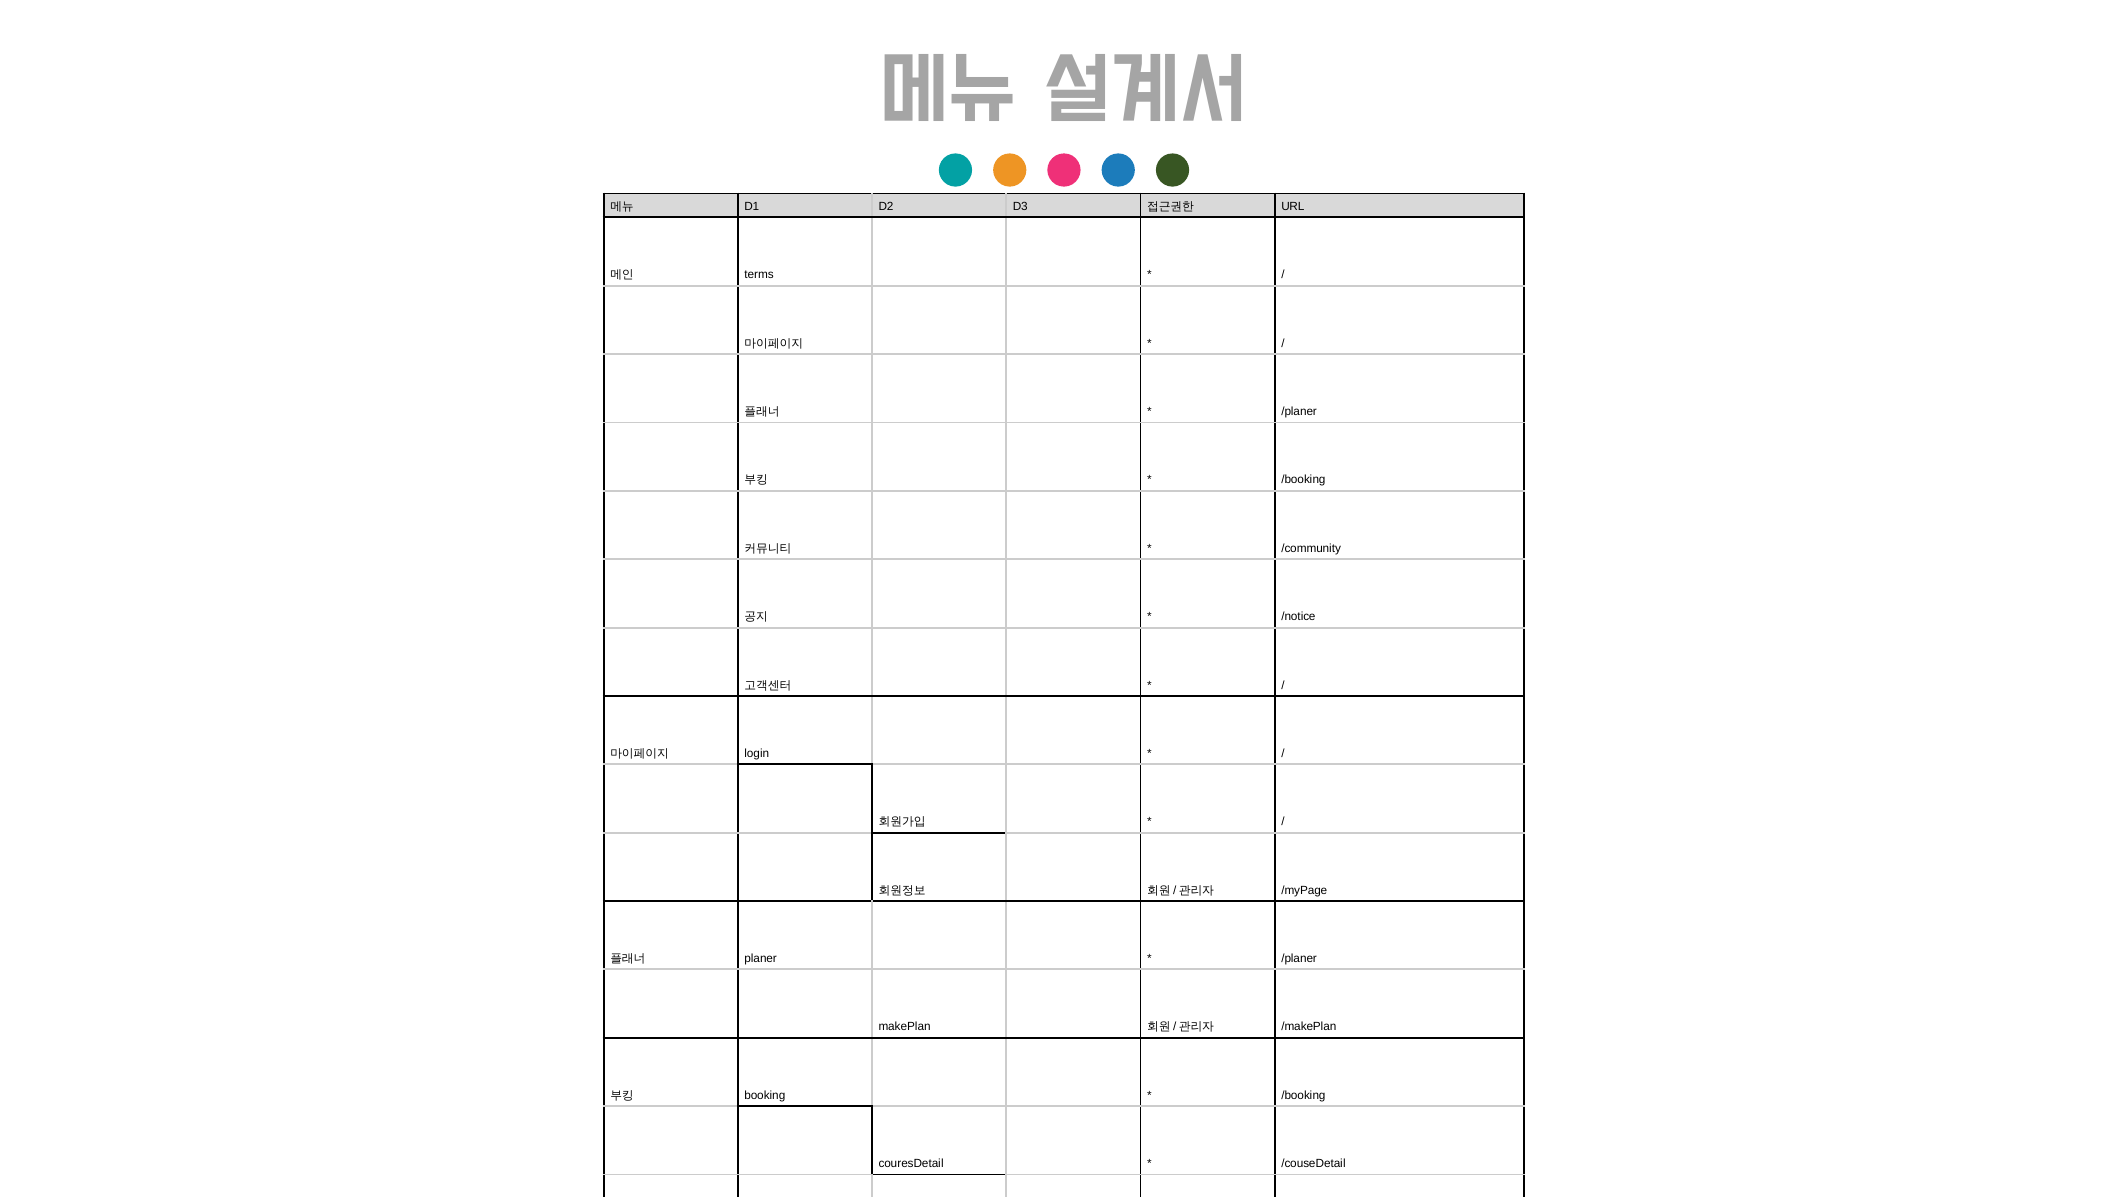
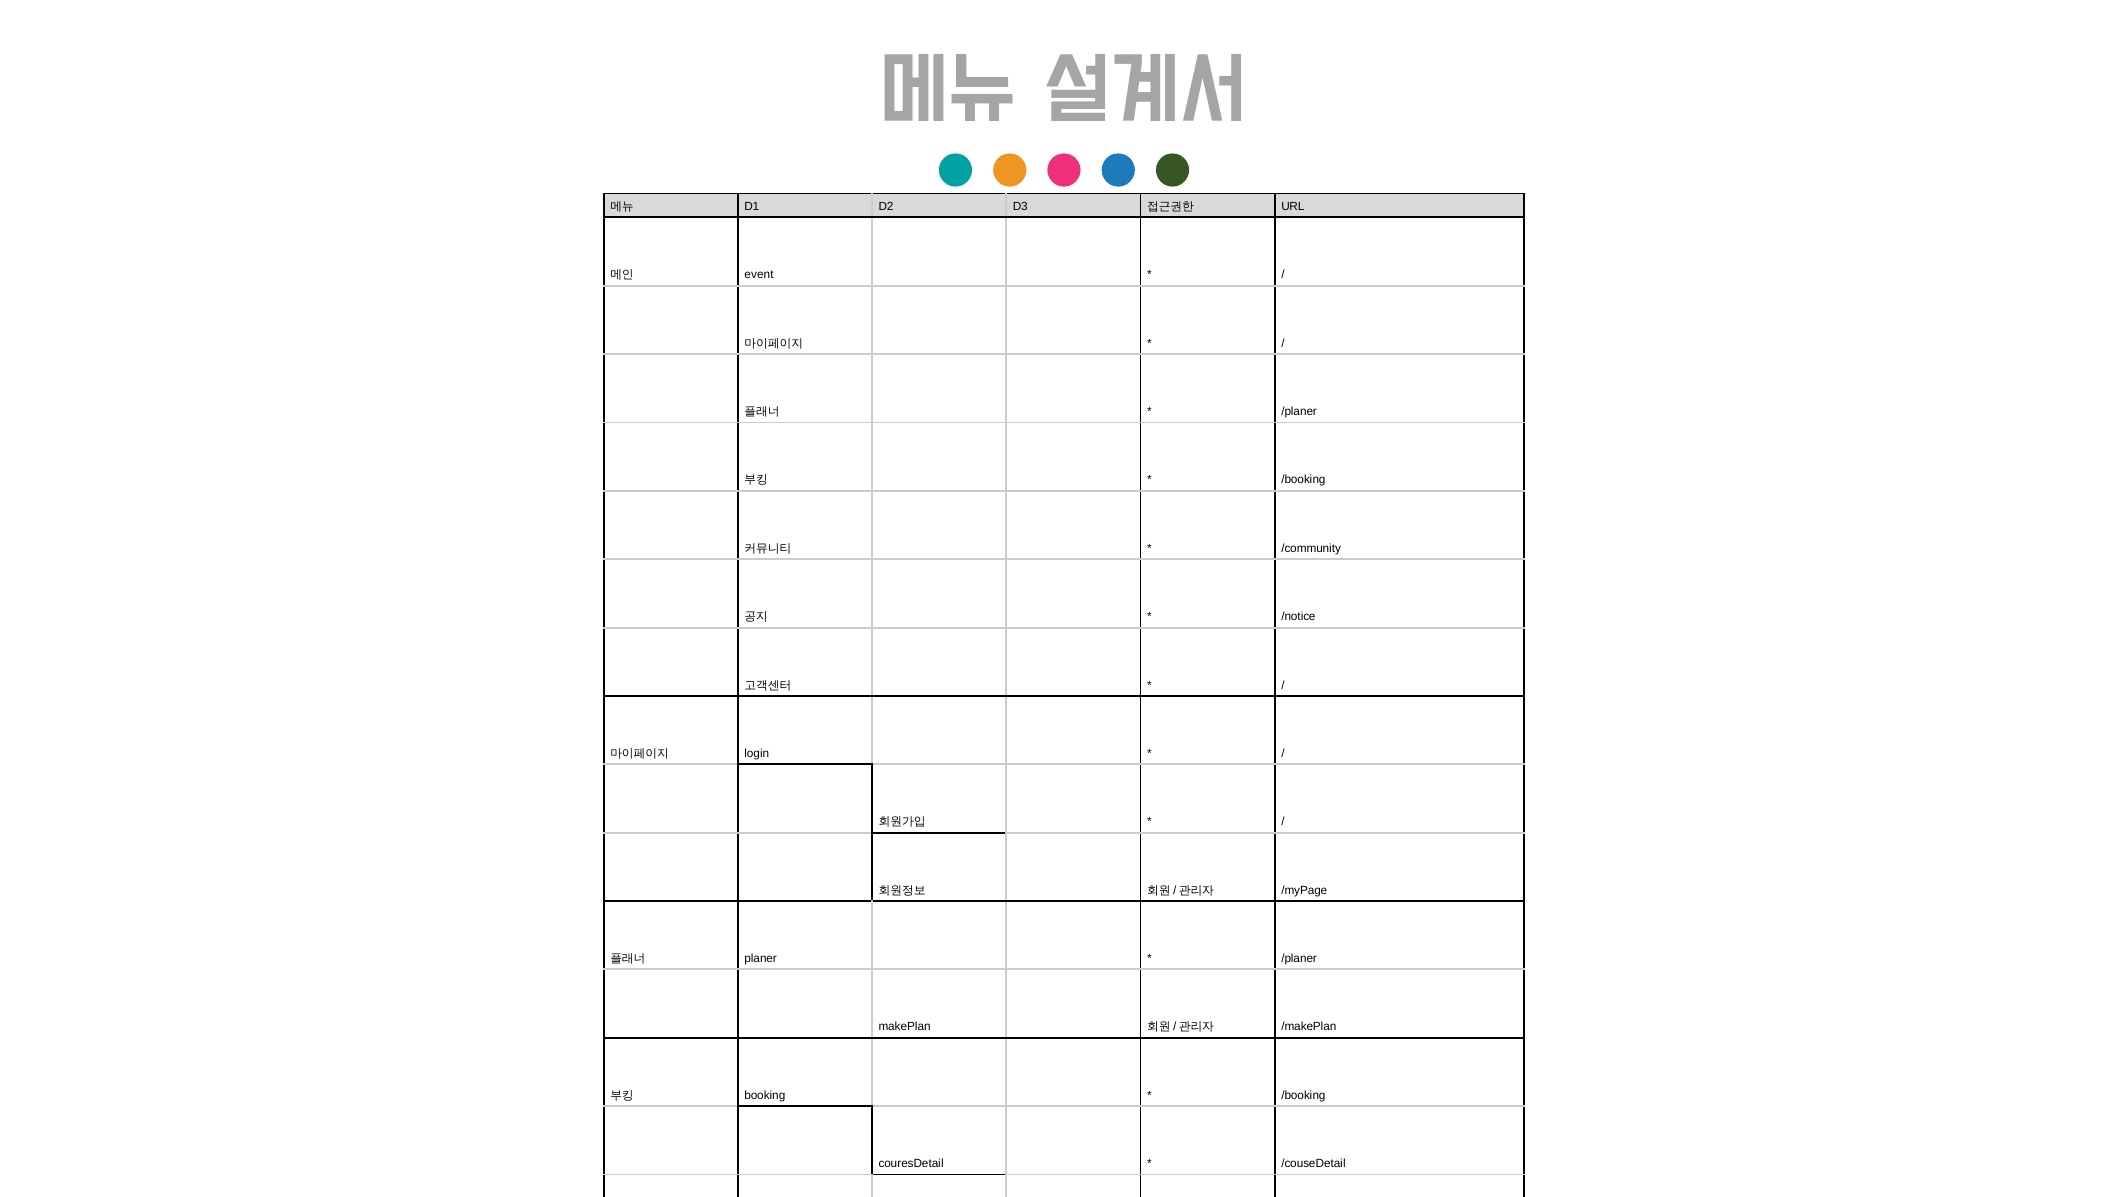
terms at (759, 275): terms -> event
